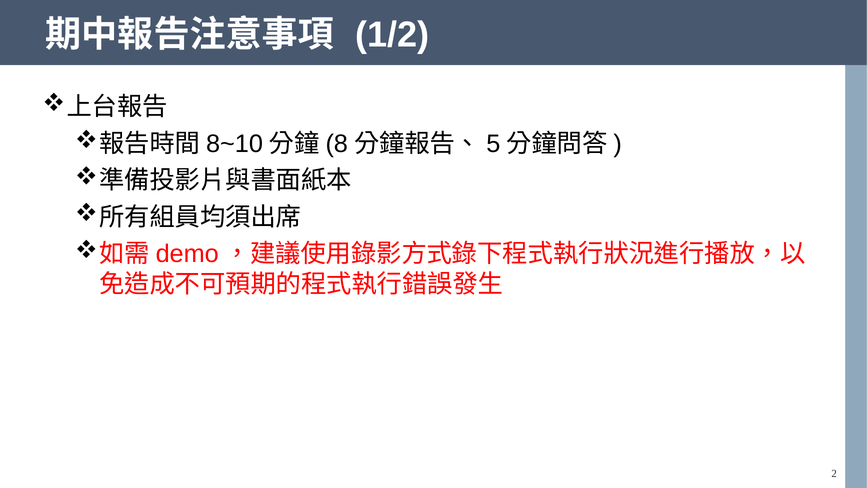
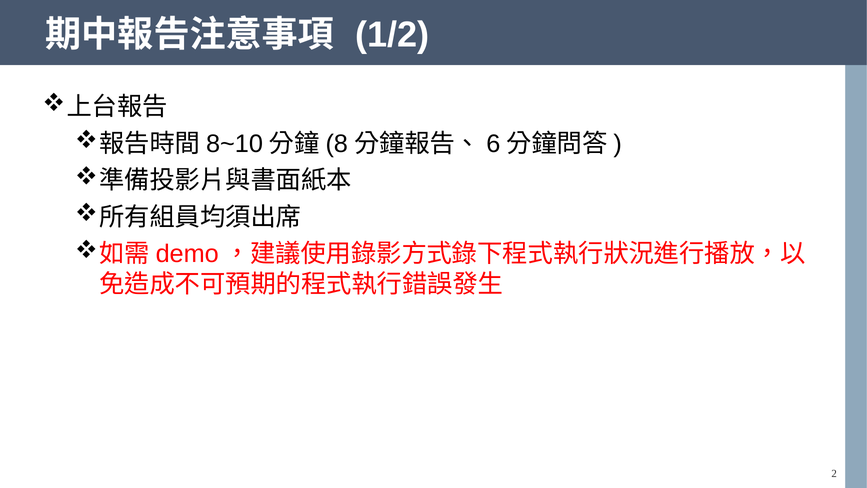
5: 5 -> 6
